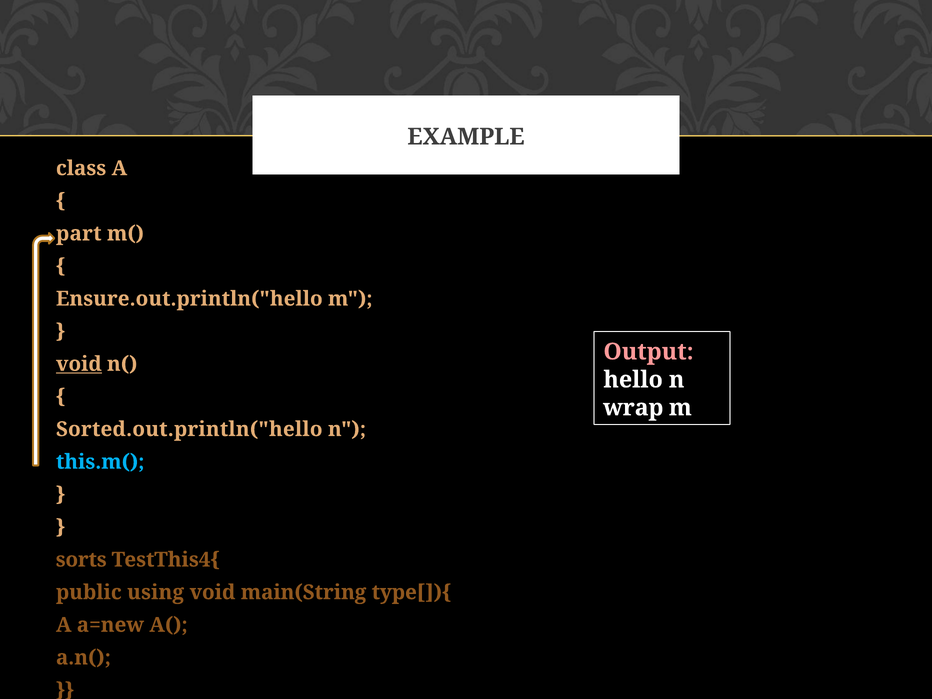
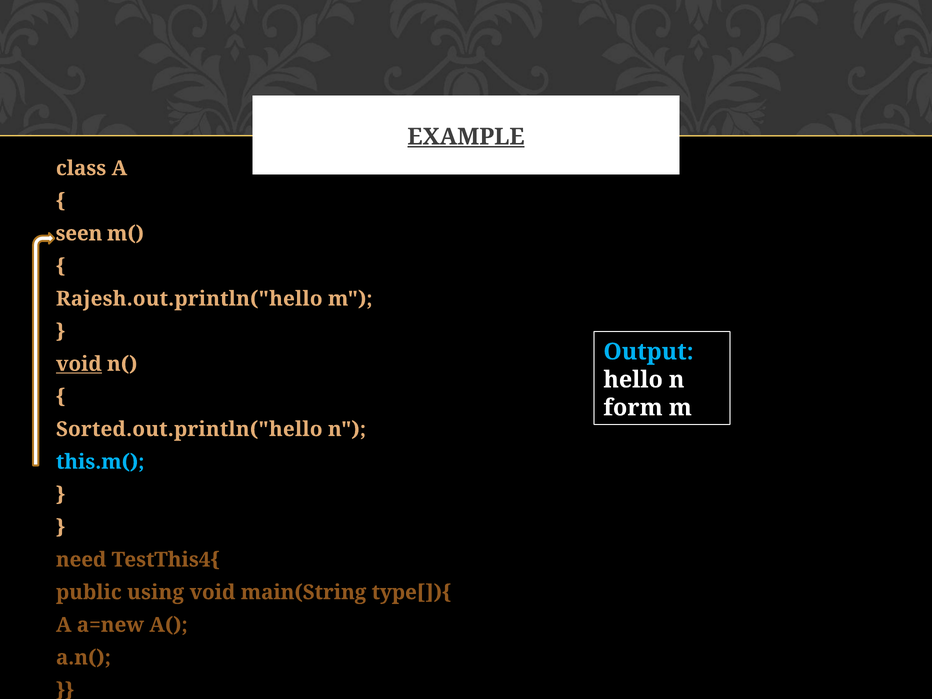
EXAMPLE underline: none -> present
part: part -> seen
Ensure.out.println("hello: Ensure.out.println("hello -> Rajesh.out.println("hello
Output colour: pink -> light blue
wrap: wrap -> form
sorts: sorts -> need
